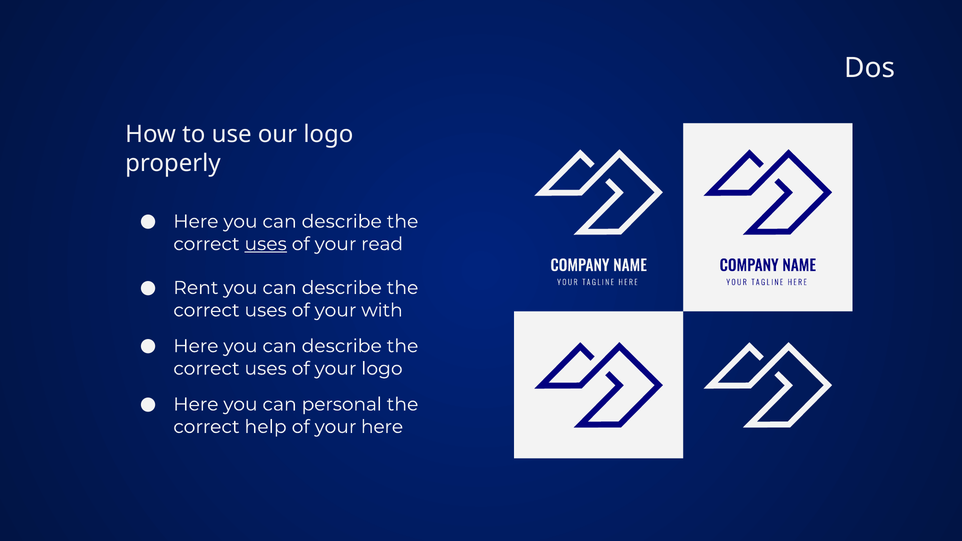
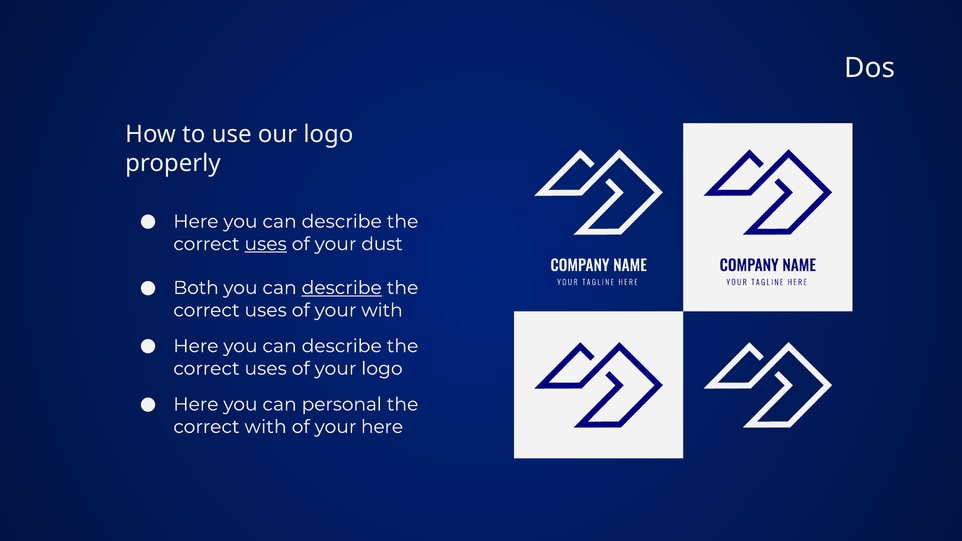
read: read -> dust
Rent: Rent -> Both
describe at (342, 288) underline: none -> present
correct help: help -> with
